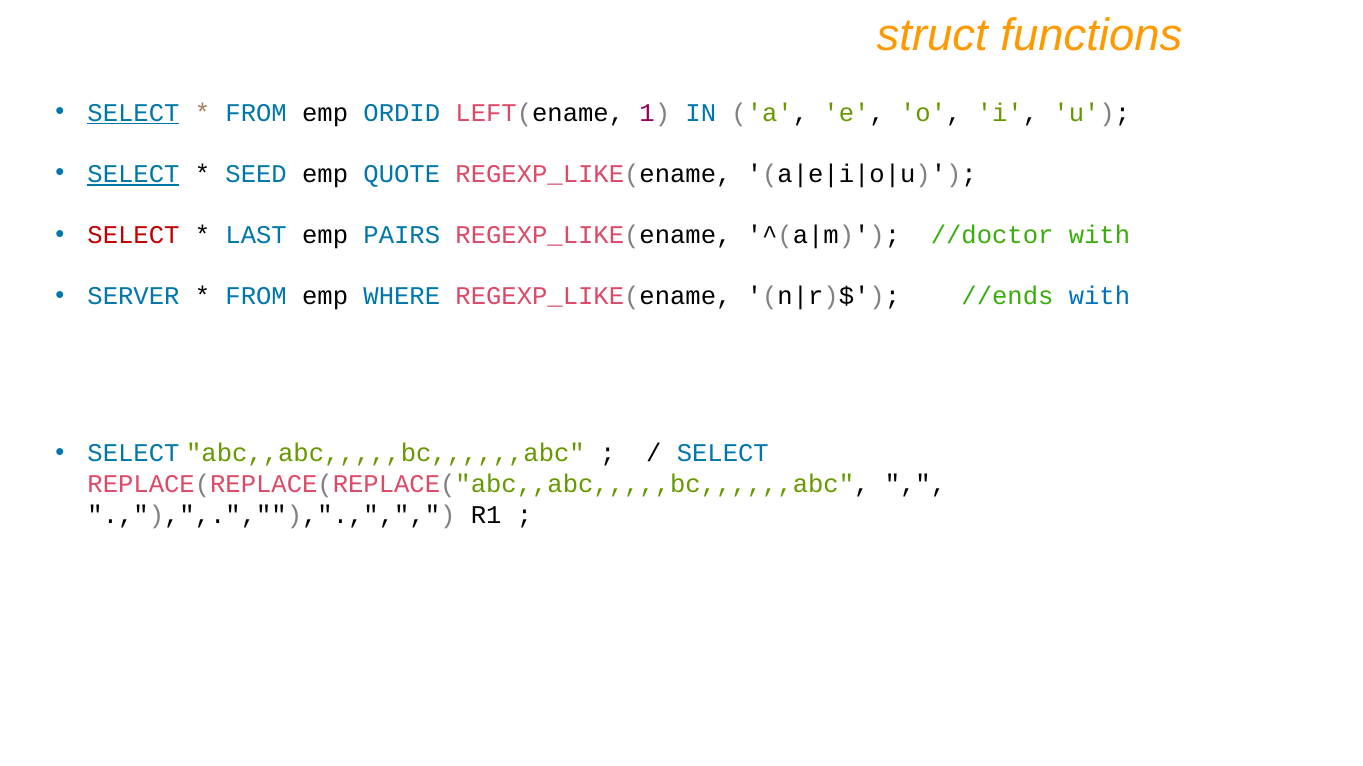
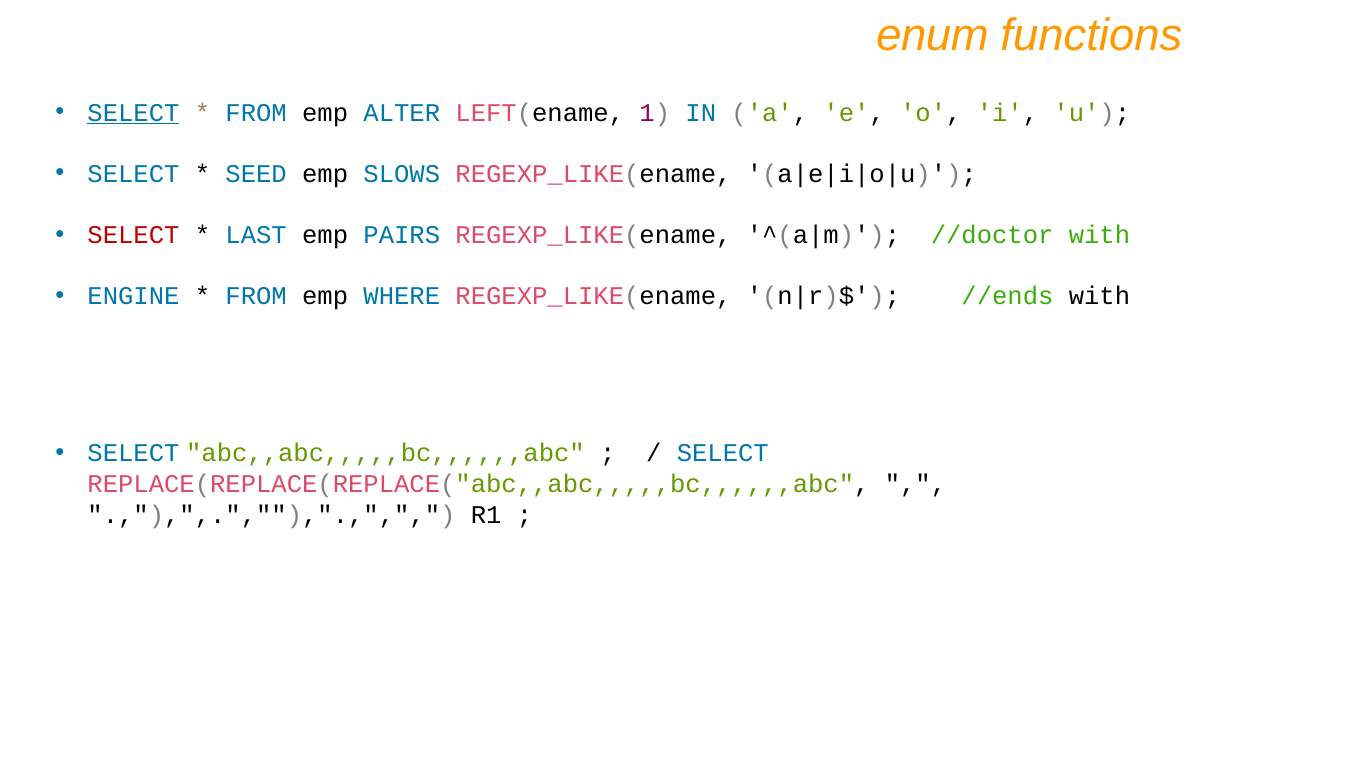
struct: struct -> enum
ORDID: ORDID -> ALTER
SELECT at (133, 174) underline: present -> none
QUOTE: QUOTE -> SLOWS
SERVER: SERVER -> ENGINE
with at (1099, 297) colour: blue -> black
